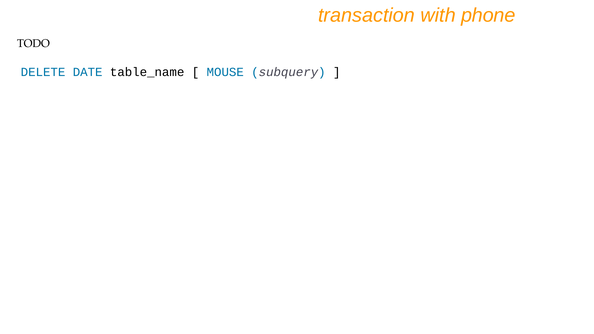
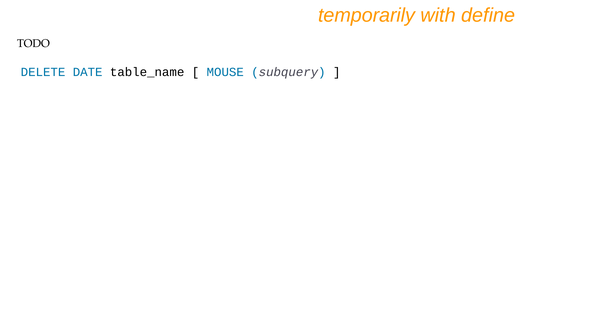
transaction: transaction -> temporarily
phone: phone -> define
